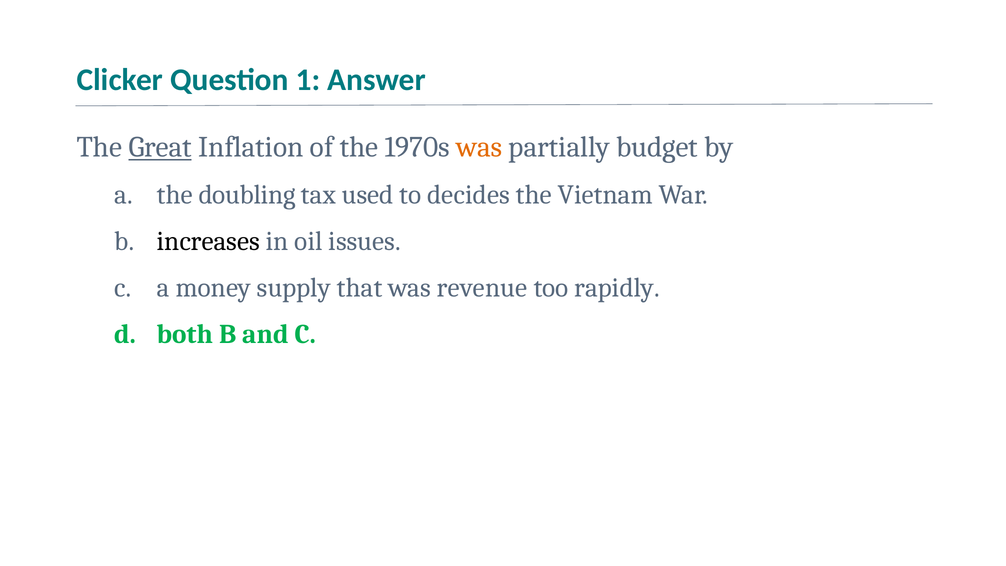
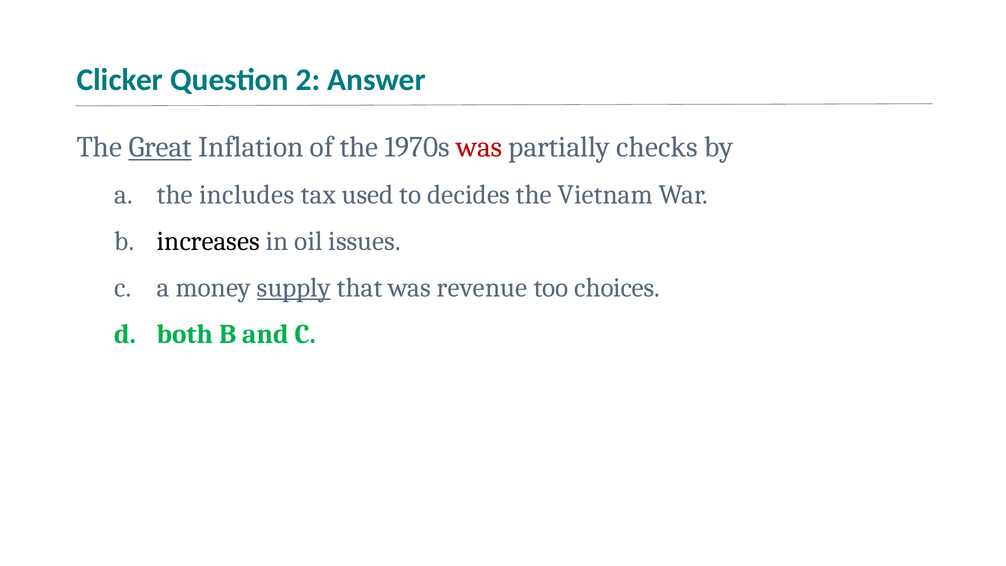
1: 1 -> 2
was at (479, 147) colour: orange -> red
budget: budget -> checks
doubling: doubling -> includes
supply underline: none -> present
rapidly: rapidly -> choices
